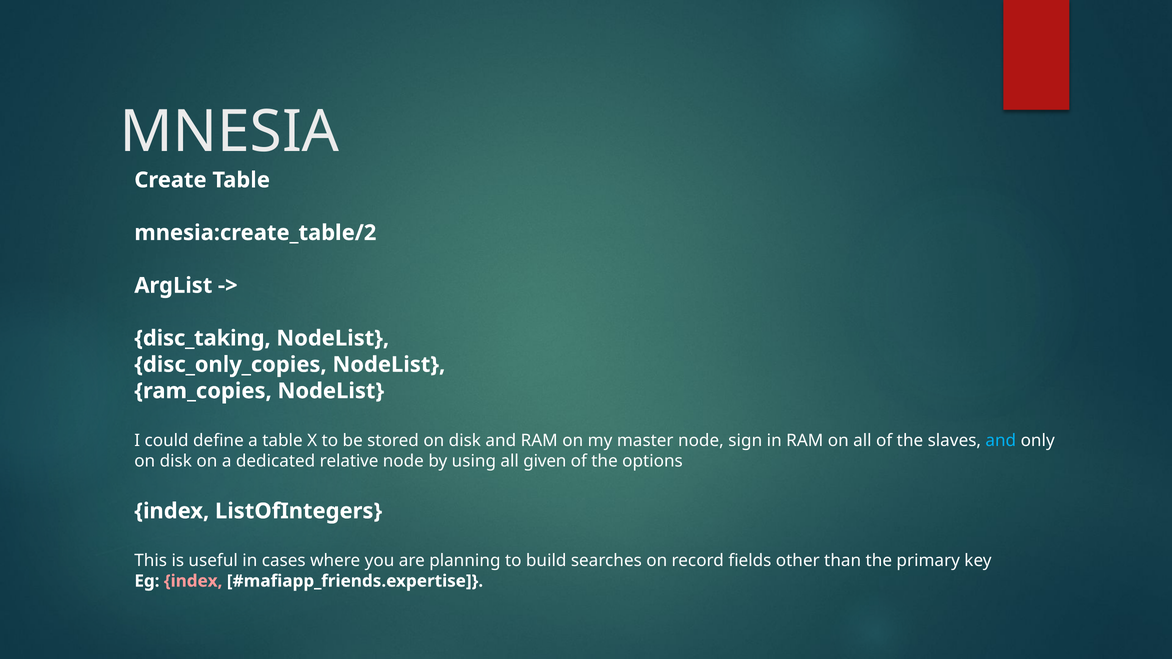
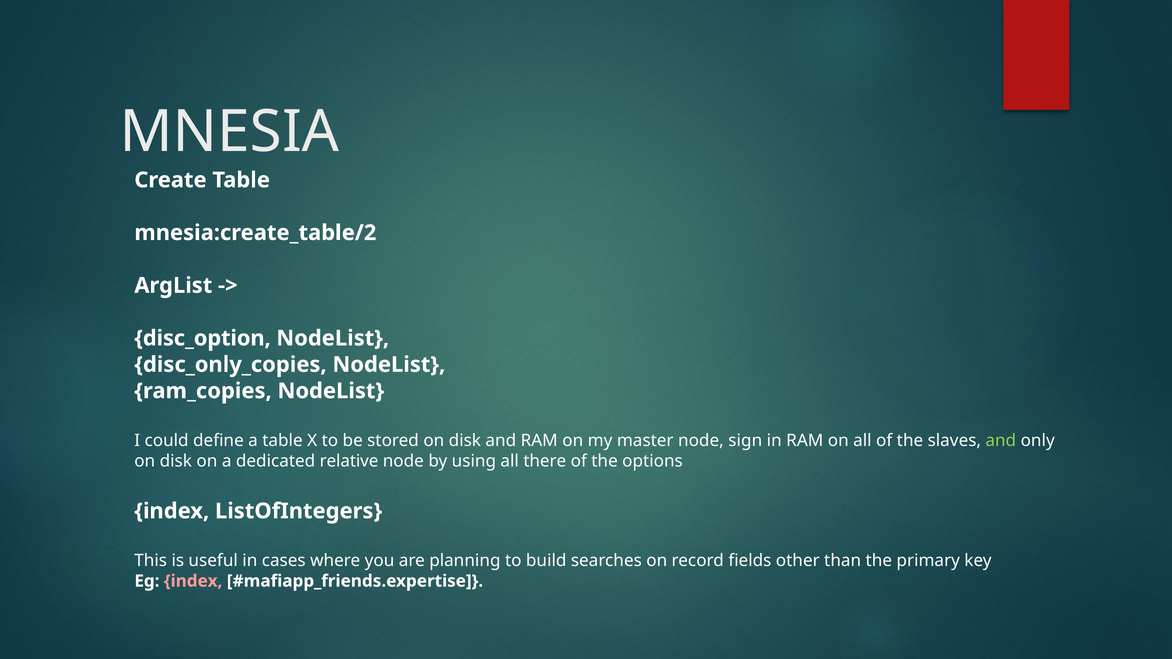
disc_taking: disc_taking -> disc_option
and at (1001, 441) colour: light blue -> light green
given: given -> there
